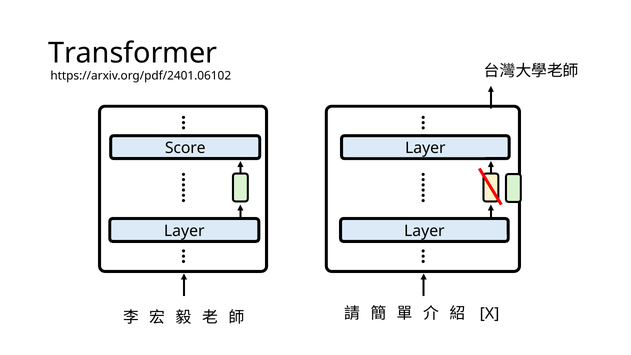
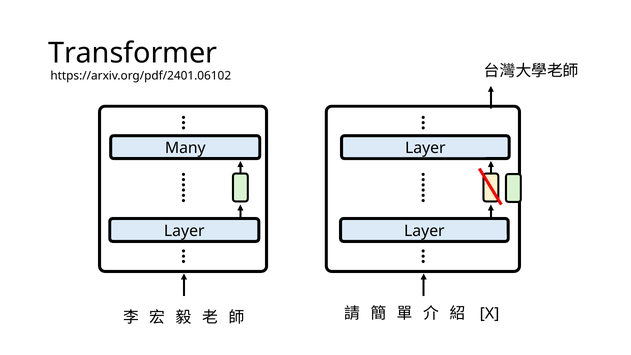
Score: Score -> Many
